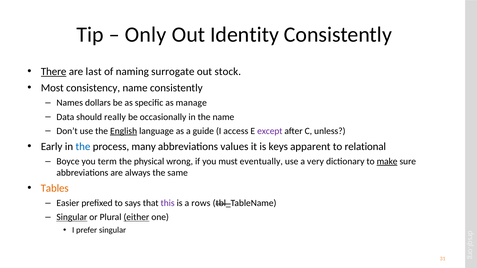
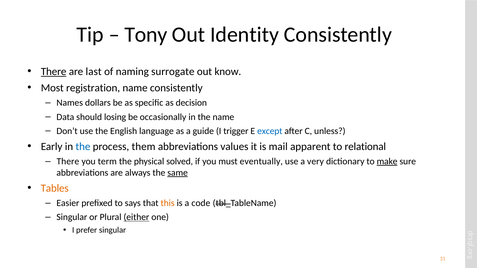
Only: Only -> Tony
stock: stock -> know
consistency: consistency -> registration
manage: manage -> decision
really: really -> losing
English underline: present -> none
access: access -> trigger
except colour: purple -> blue
many: many -> them
keys: keys -> mail
Boyce at (68, 162): Boyce -> There
wrong: wrong -> solved
same underline: none -> present
this colour: purple -> orange
rows: rows -> code
Singular at (72, 217) underline: present -> none
